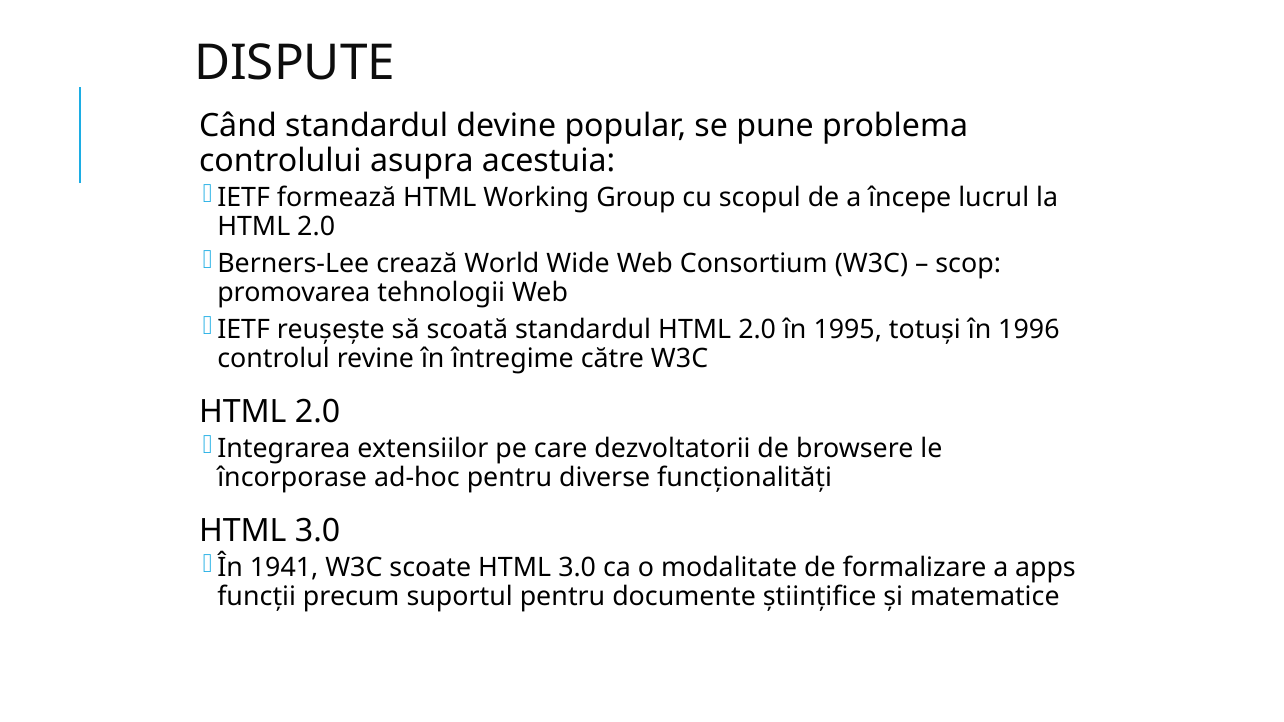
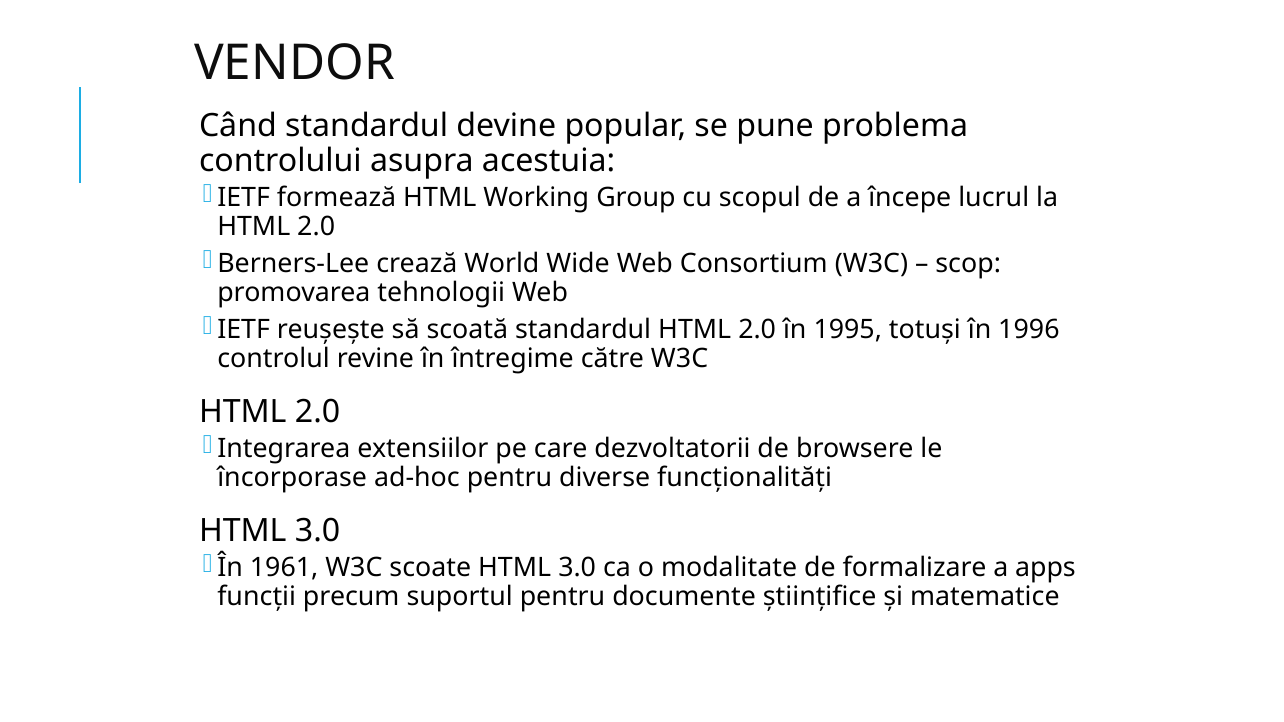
DISPUTE: DISPUTE -> VENDOR
1941: 1941 -> 1961
